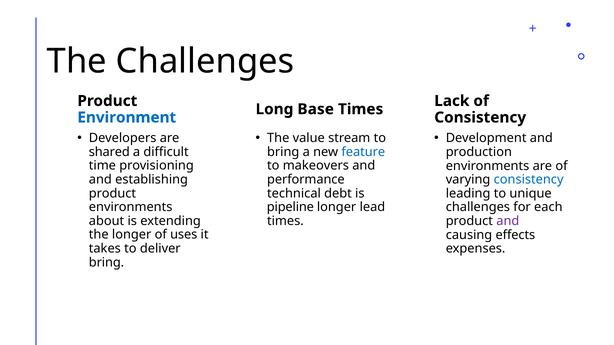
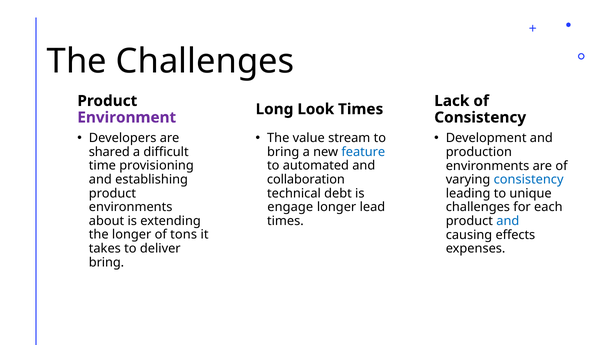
Base: Base -> Look
Environment colour: blue -> purple
makeovers: makeovers -> automated
performance: performance -> collaboration
pipeline: pipeline -> engage
and at (508, 221) colour: purple -> blue
uses: uses -> tons
